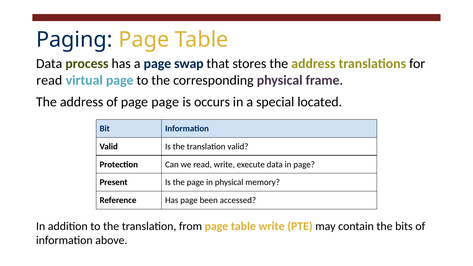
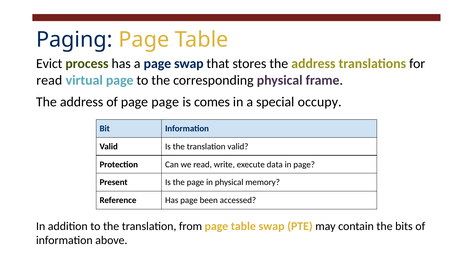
Data at (49, 64): Data -> Evict
occurs: occurs -> comes
located: located -> occupy
table write: write -> swap
